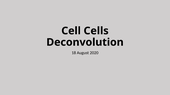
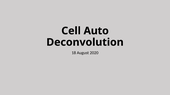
Cells: Cells -> Auto
